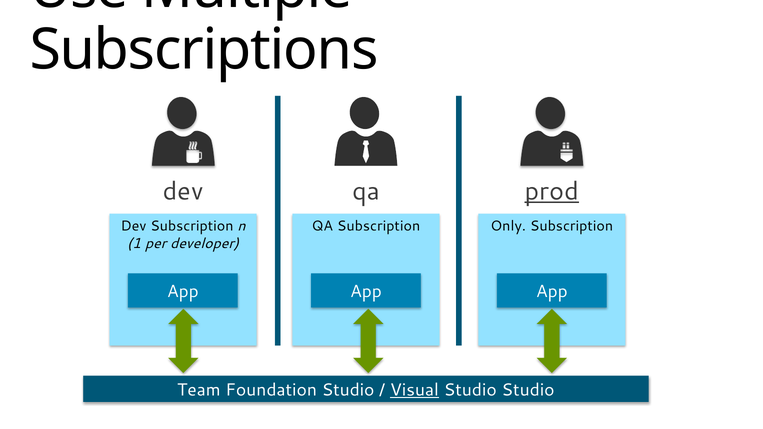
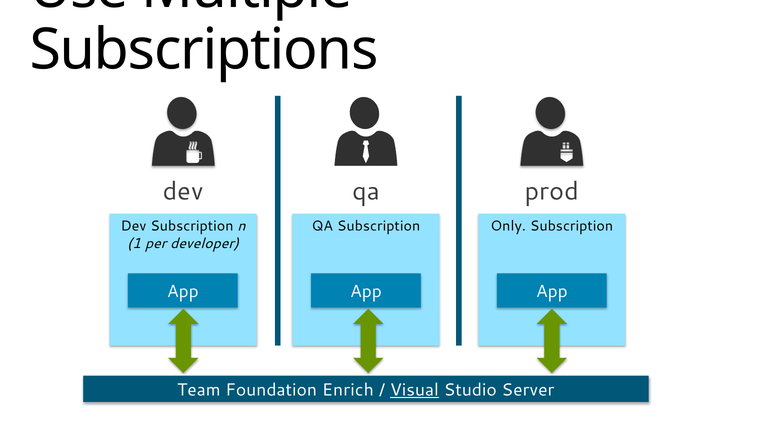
prod underline: present -> none
Foundation Studio: Studio -> Enrich
Studio Studio: Studio -> Server
